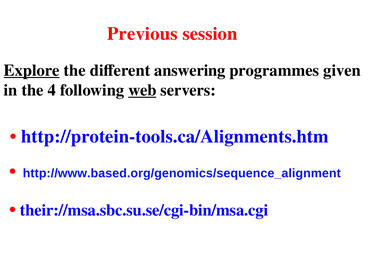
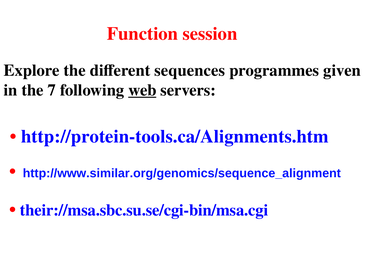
Previous: Previous -> Function
Explore underline: present -> none
answering: answering -> sequences
4: 4 -> 7
http://www.based.org/genomics/sequence_alignment: http://www.based.org/genomics/sequence_alignment -> http://www.similar.org/genomics/sequence_alignment
